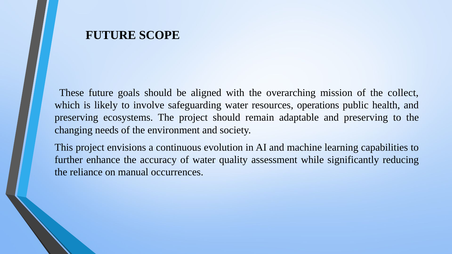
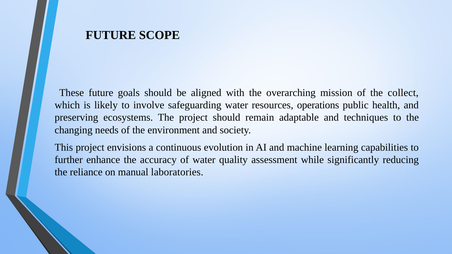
adaptable and preserving: preserving -> techniques
occurrences: occurrences -> laboratories
